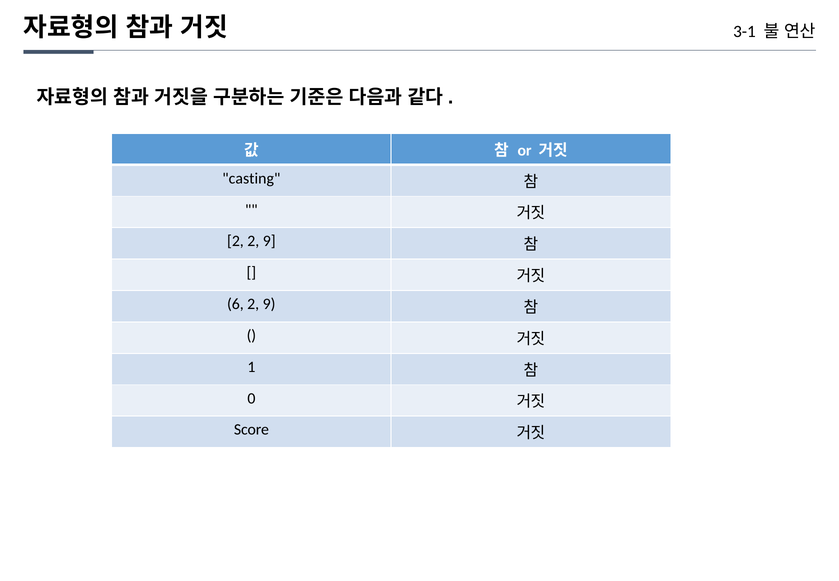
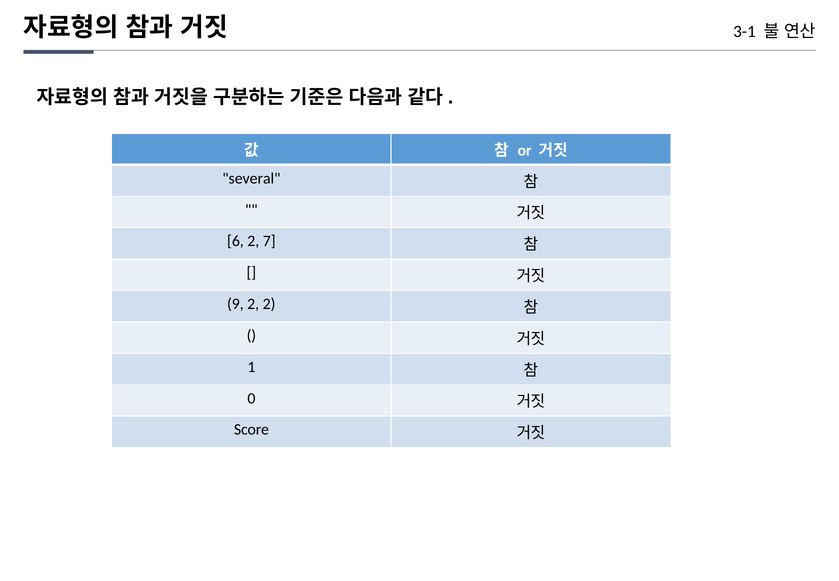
casting: casting -> several
2 at (235, 241): 2 -> 6
9 at (269, 241): 9 -> 7
6: 6 -> 9
9 at (269, 304): 9 -> 2
